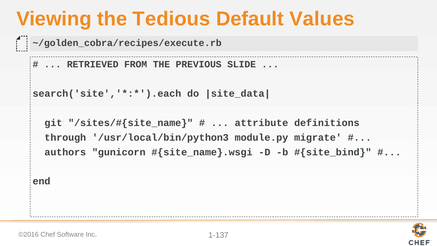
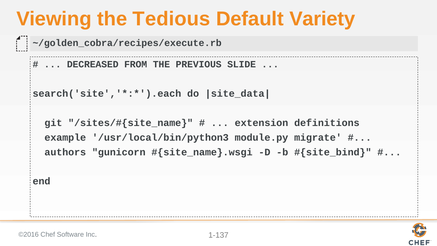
Values: Values -> Variety
RETRIEVED: RETRIEVED -> DECREASED
attribute: attribute -> extension
through: through -> example
